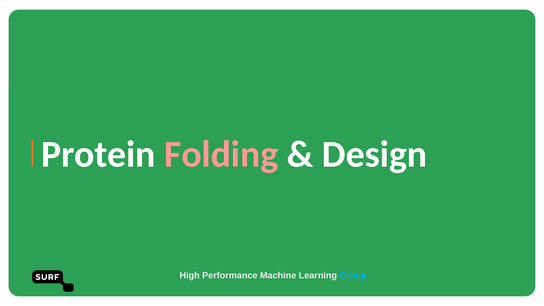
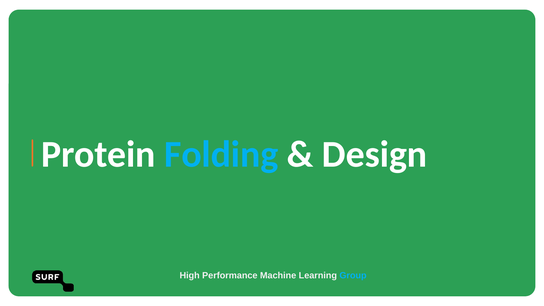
Folding colour: pink -> light blue
